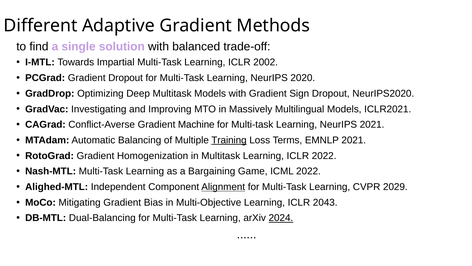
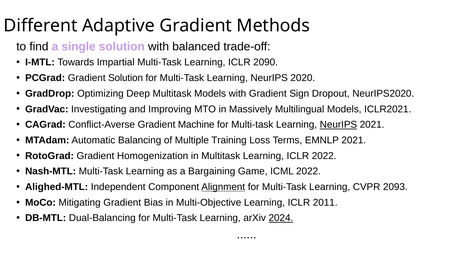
2002: 2002 -> 2090
Gradient Dropout: Dropout -> Solution
NeurIPS at (338, 124) underline: none -> present
Training underline: present -> none
2029: 2029 -> 2093
2043: 2043 -> 2011
